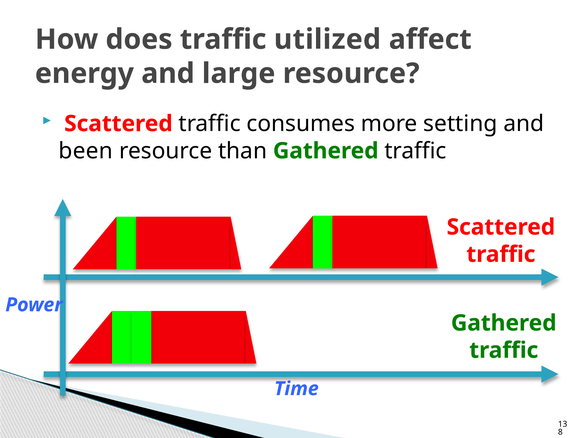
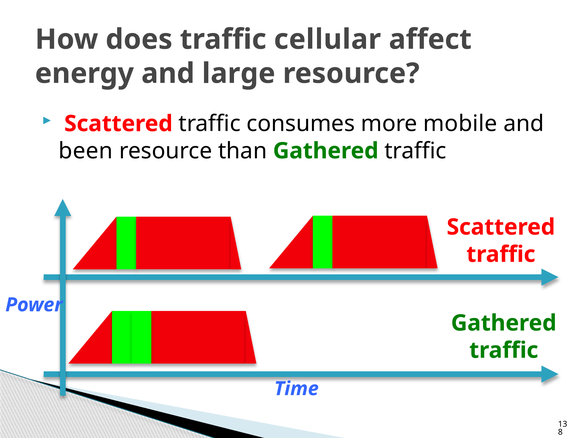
utilized: utilized -> cellular
setting: setting -> mobile
